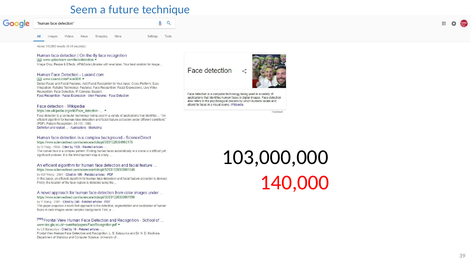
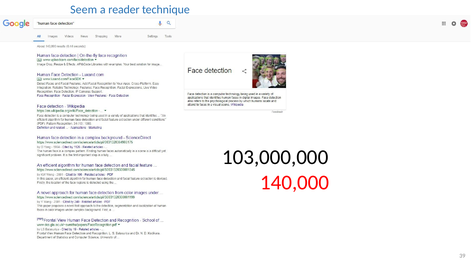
future: future -> reader
